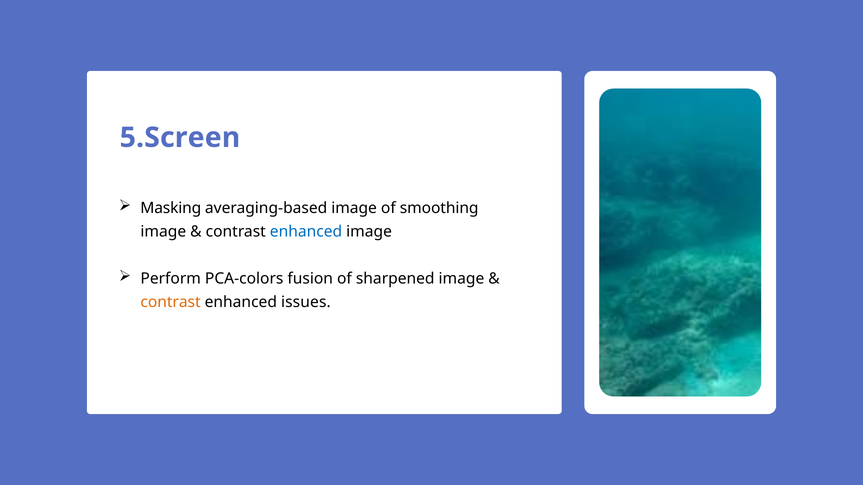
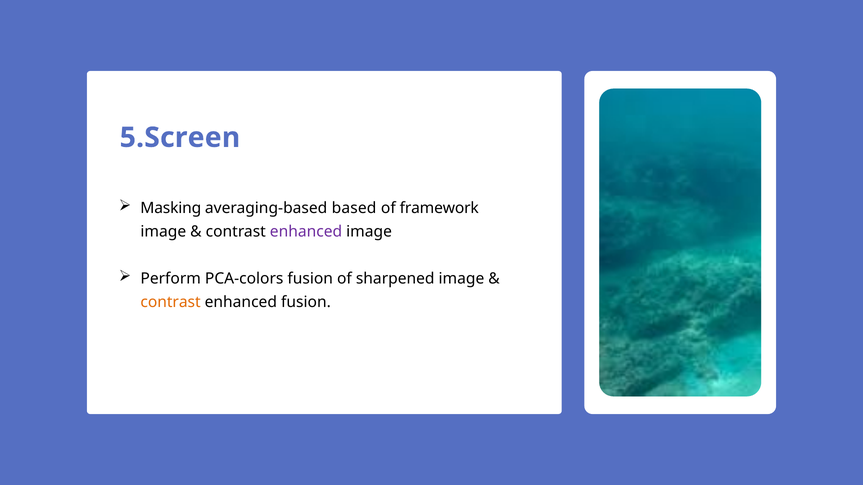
averaging-based image: image -> based
smoothing: smoothing -> framework
enhanced at (306, 232) colour: blue -> purple
enhanced issues: issues -> fusion
